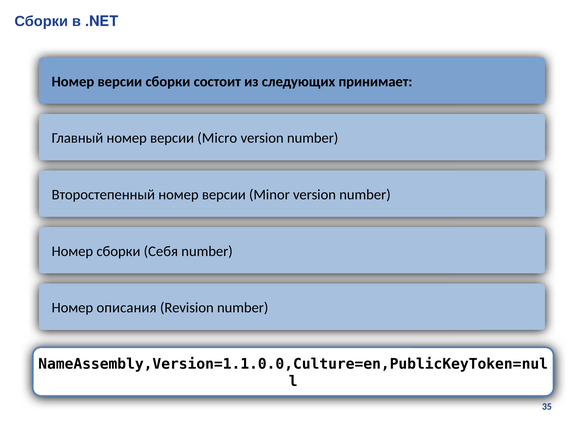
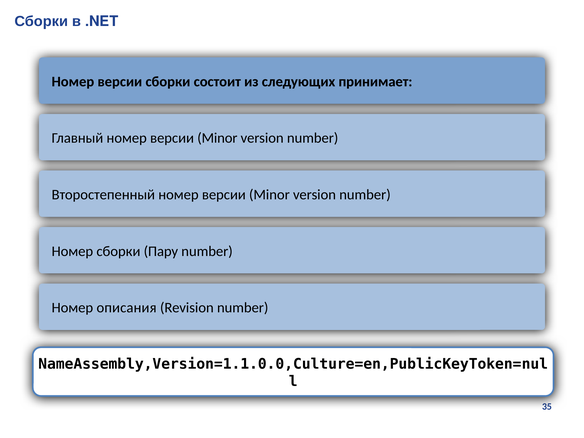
Главный номер версии Micro: Micro -> Minor
Себя: Себя -> Пару
